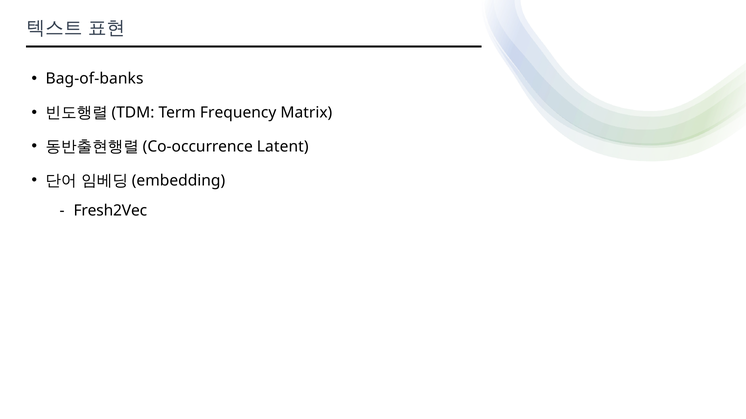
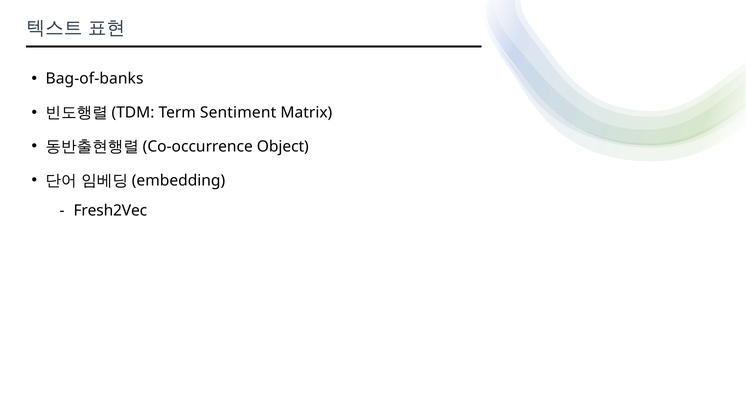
Frequency: Frequency -> Sentiment
Latent: Latent -> Object
